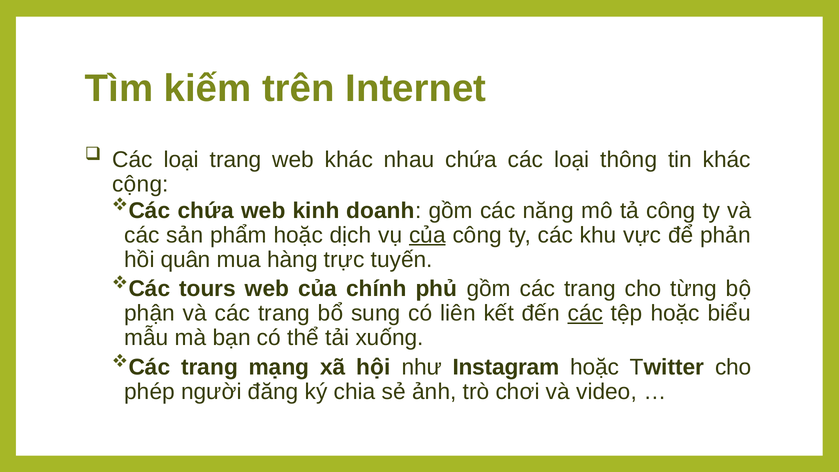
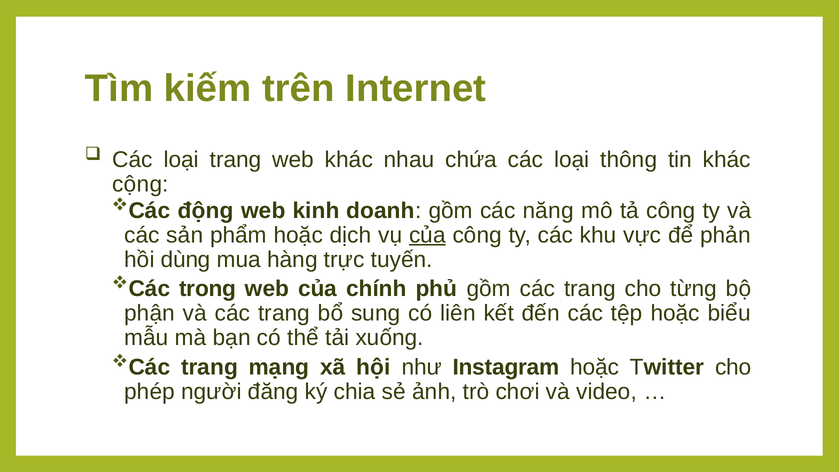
Các chứa: chứa -> động
quân: quân -> dùng
tours: tours -> trong
các at (585, 313) underline: present -> none
